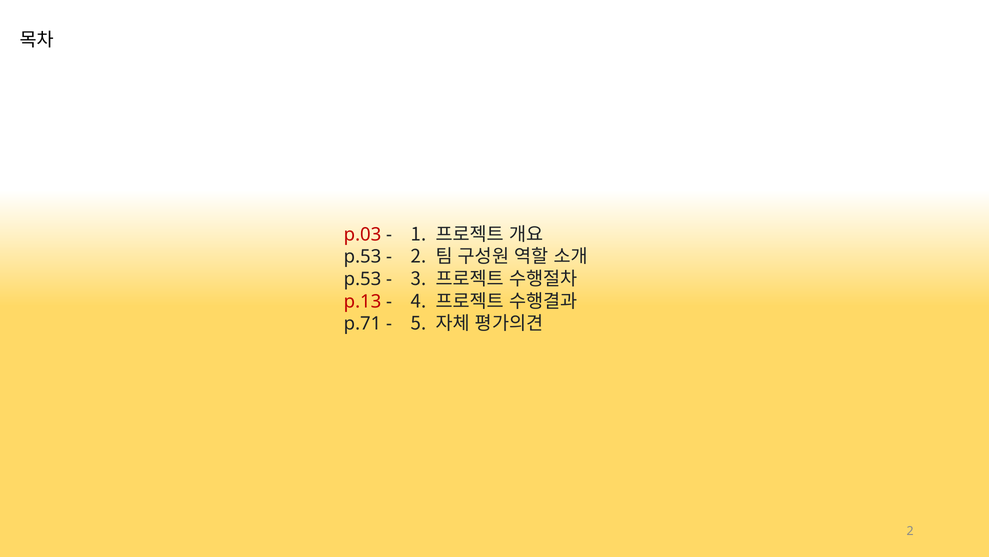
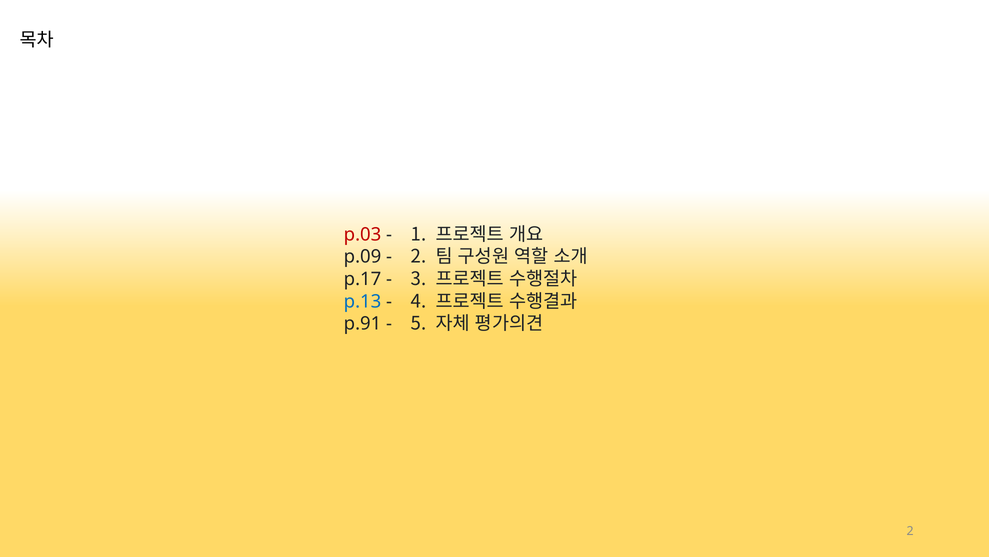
p.53 at (363, 257): p.53 -> p.09
p.53 at (363, 279): p.53 -> p.17
p.13 colour: red -> blue
p.71: p.71 -> p.91
